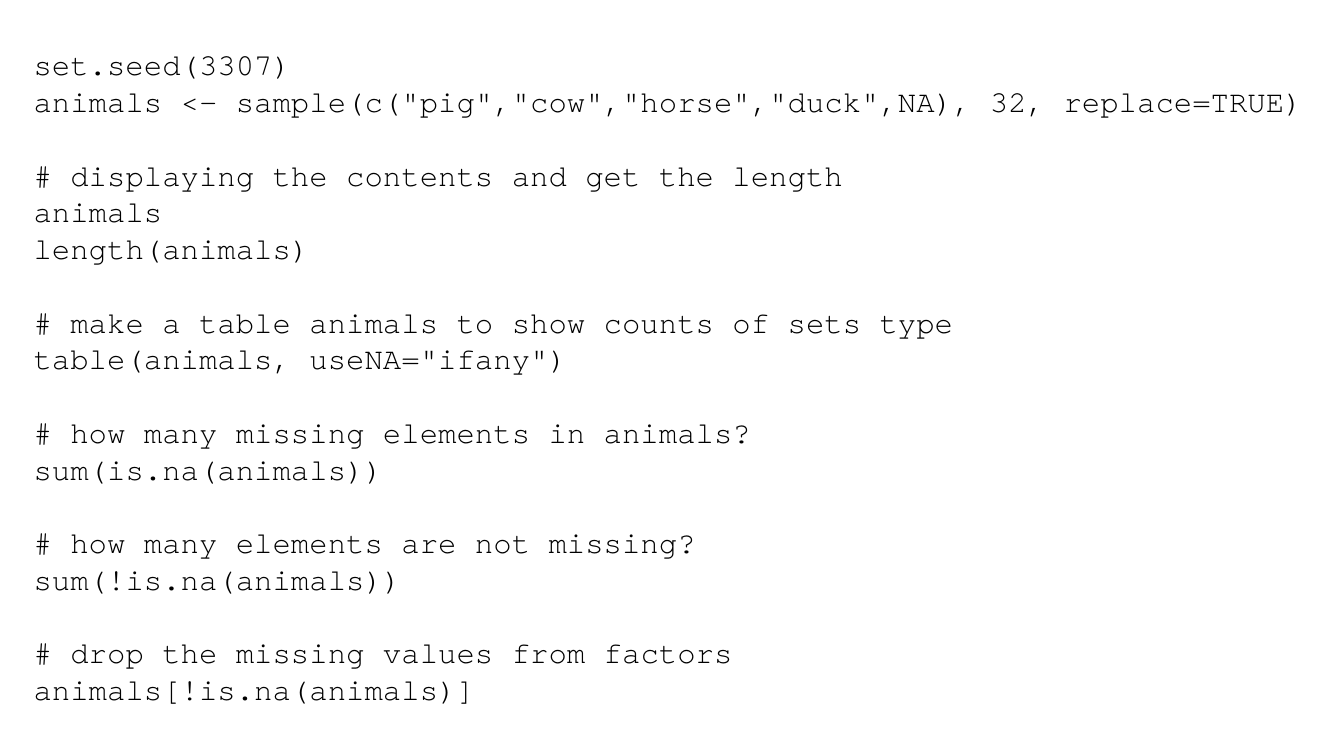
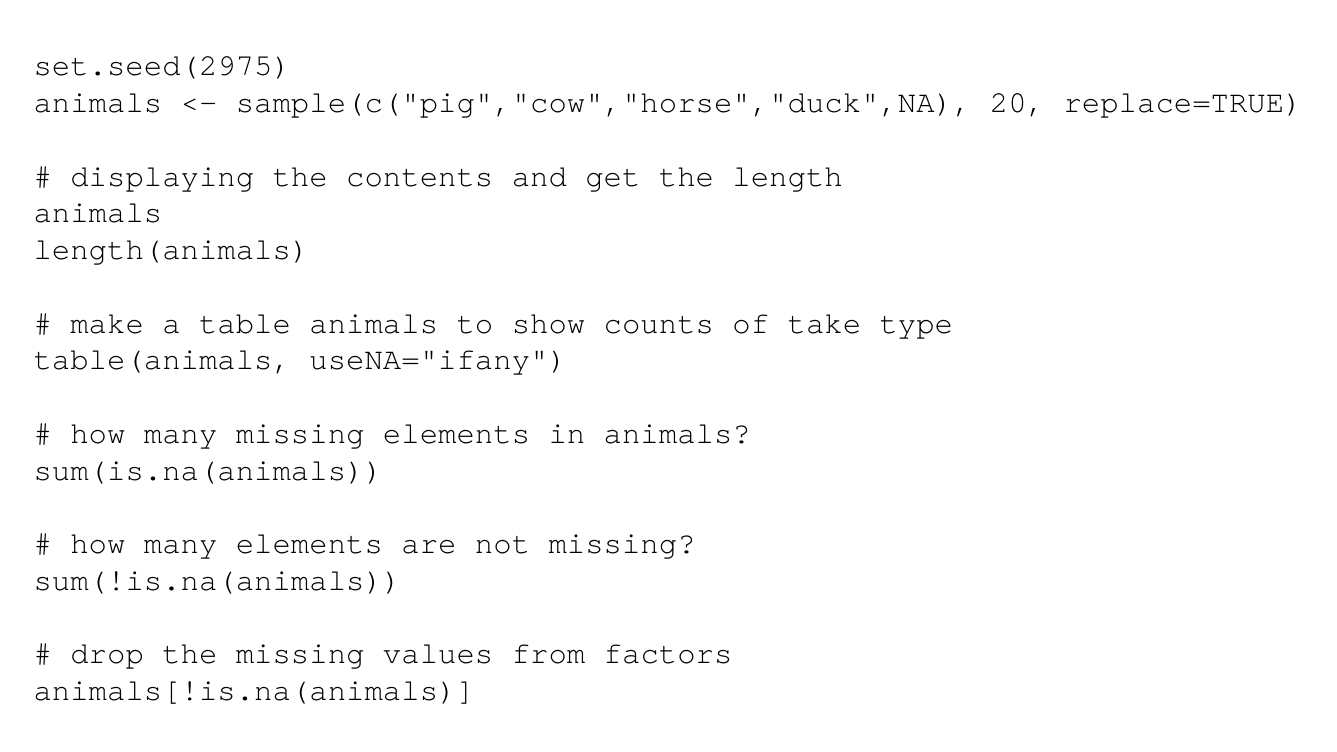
set.seed(3307: set.seed(3307 -> set.seed(2975
32: 32 -> 20
sets: sets -> take
